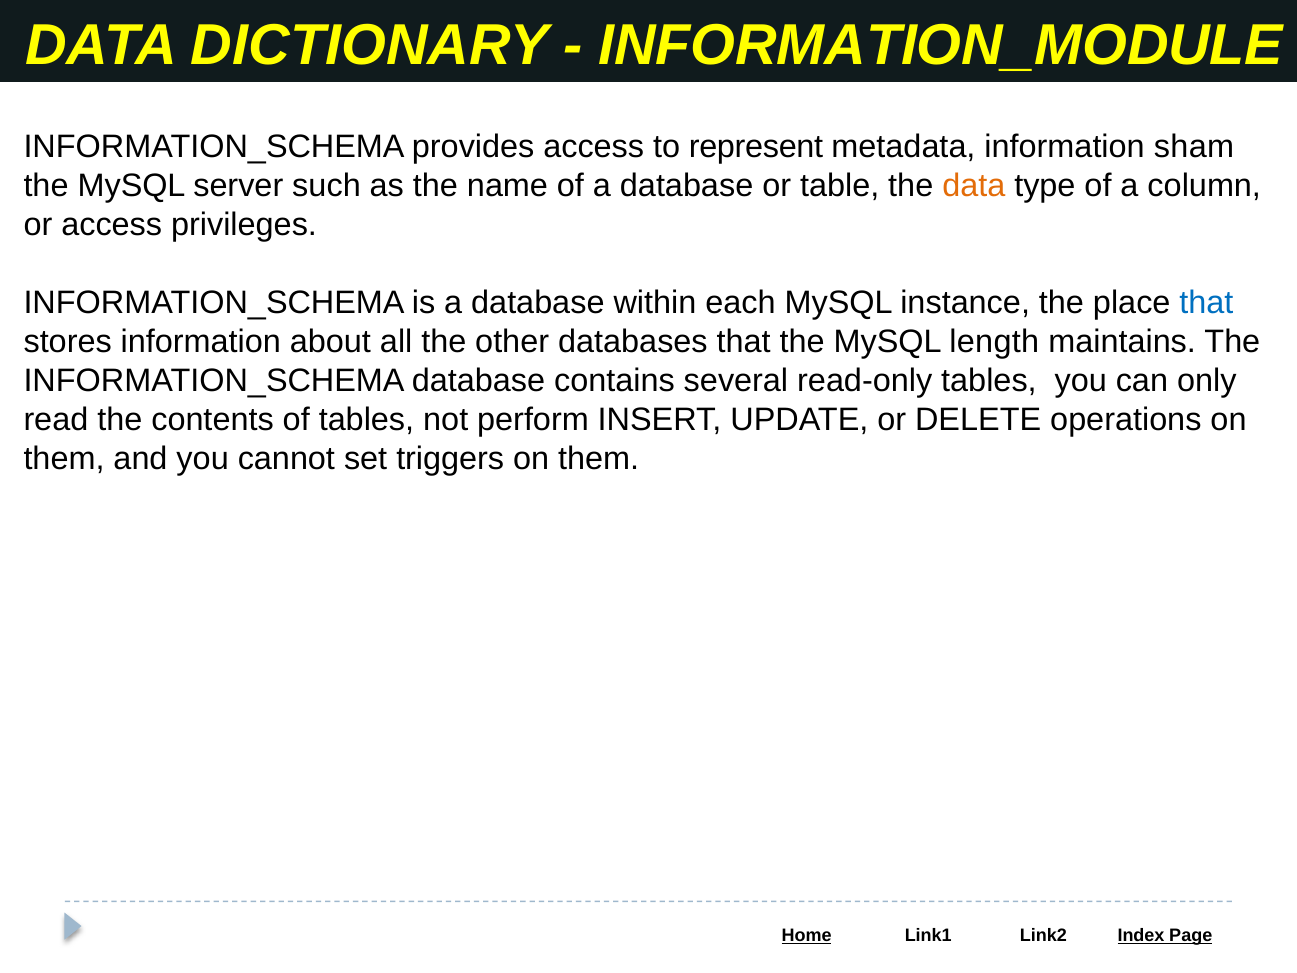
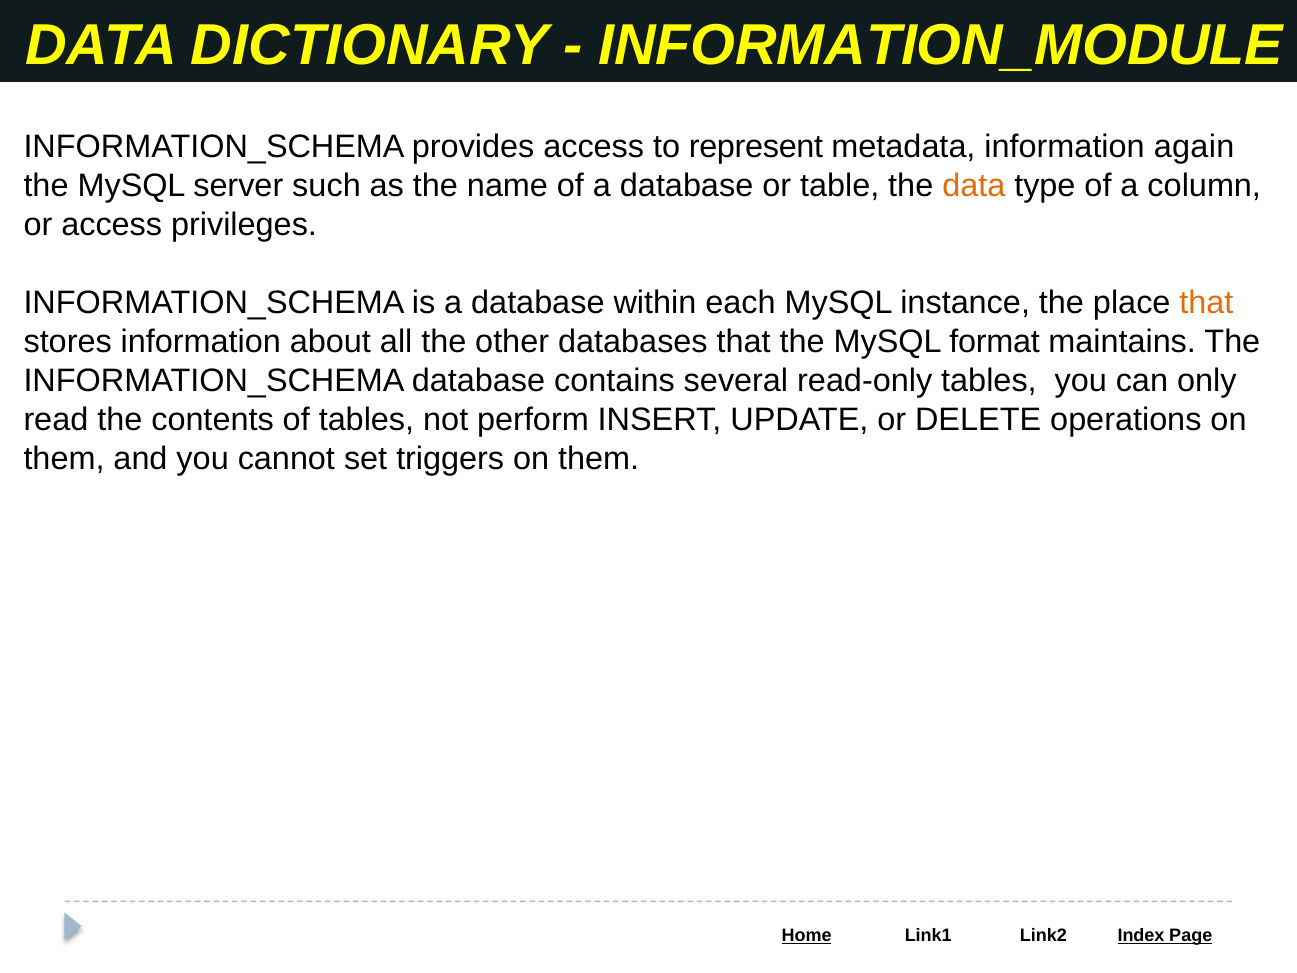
sham: sham -> again
that at (1206, 303) colour: blue -> orange
length: length -> format
